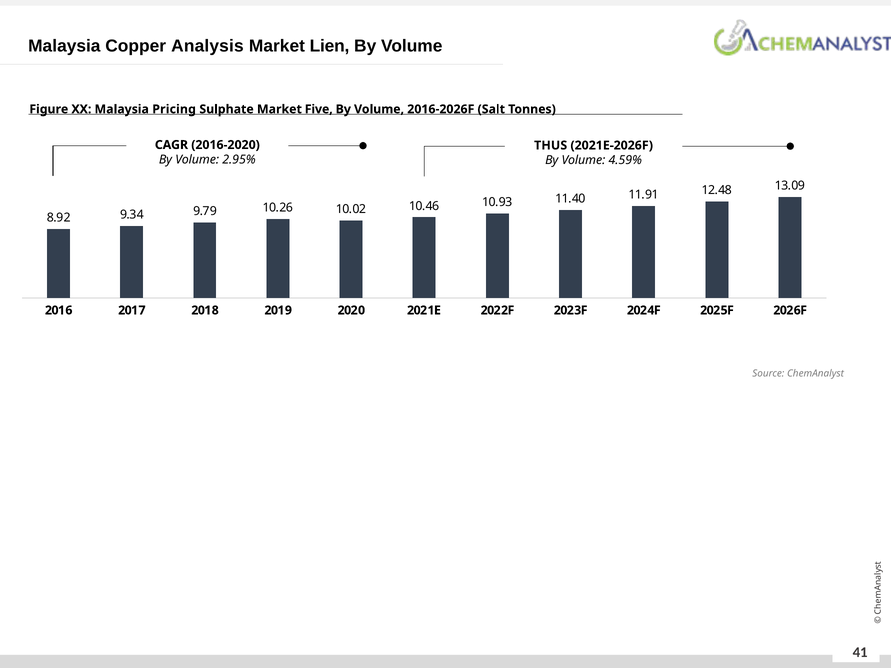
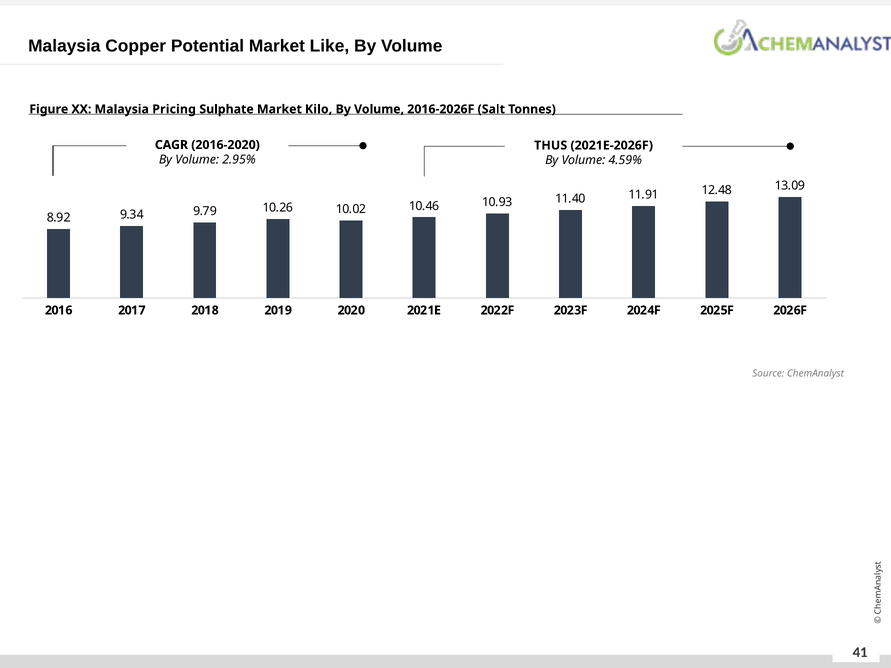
Analysis: Analysis -> Potential
Lien: Lien -> Like
Five: Five -> Kilo
